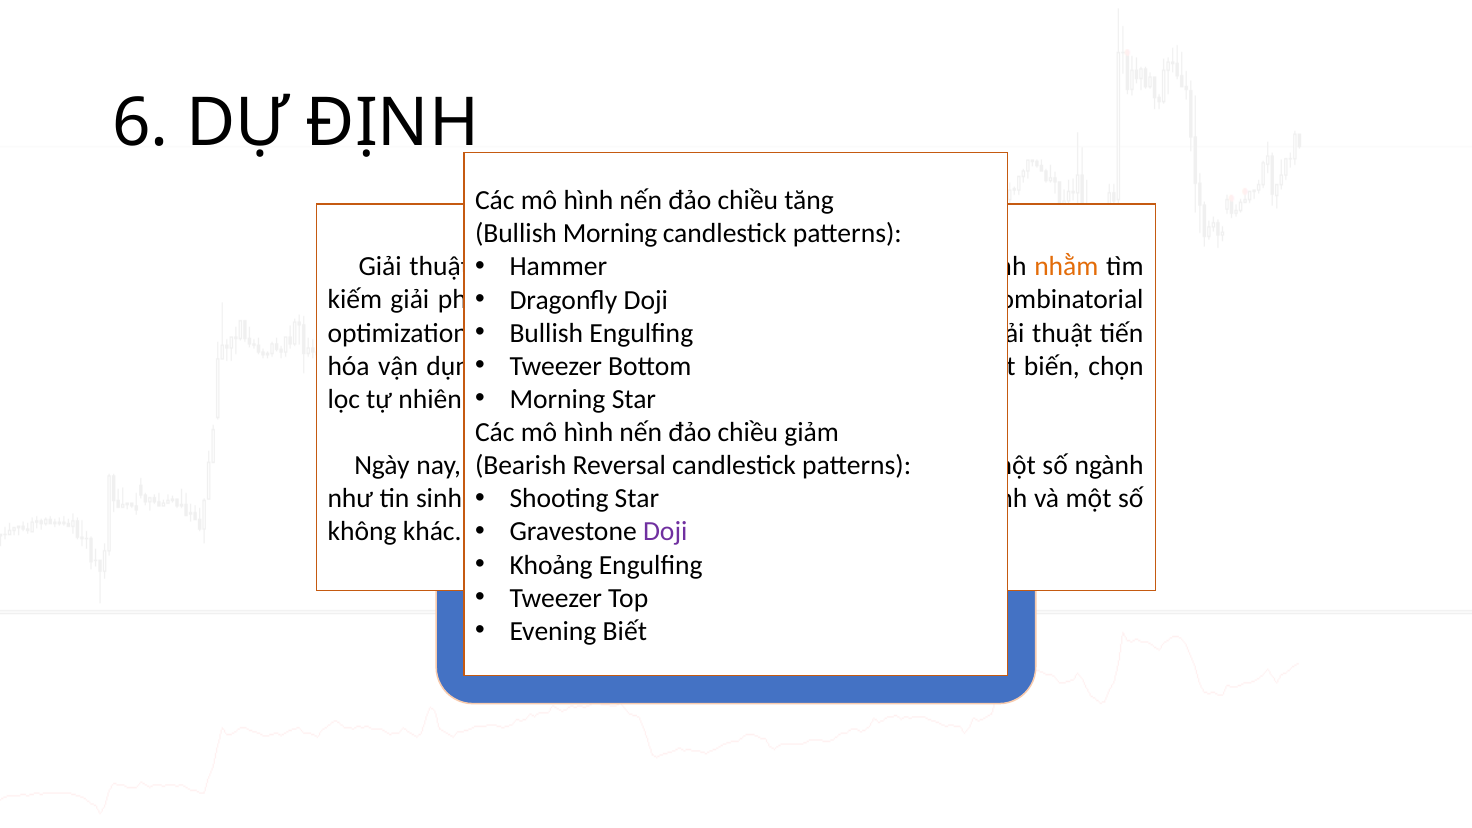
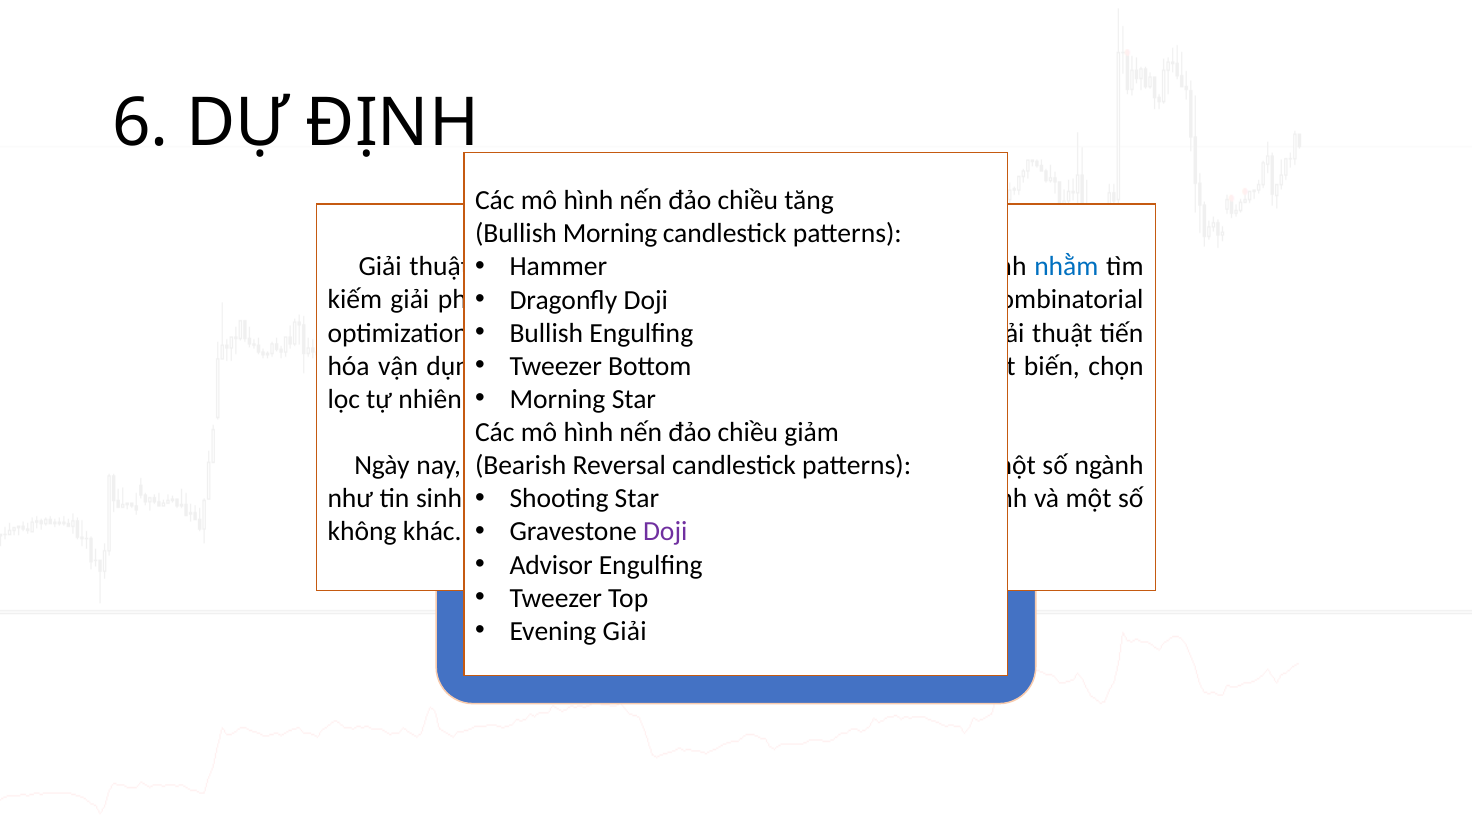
nhằm colour: orange -> blue
Khoảng: Khoảng -> Advisor
Evening Biết: Biết -> Giải
